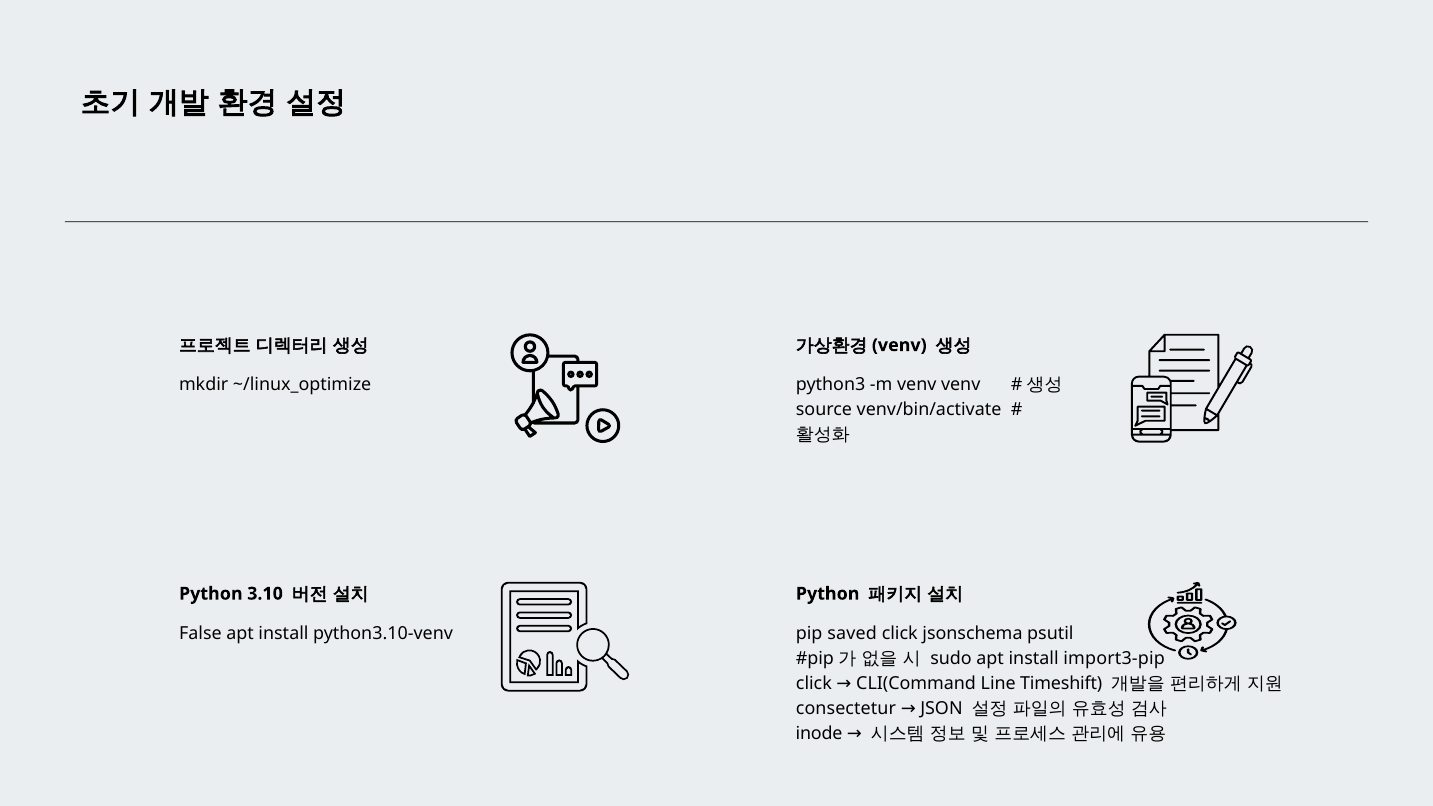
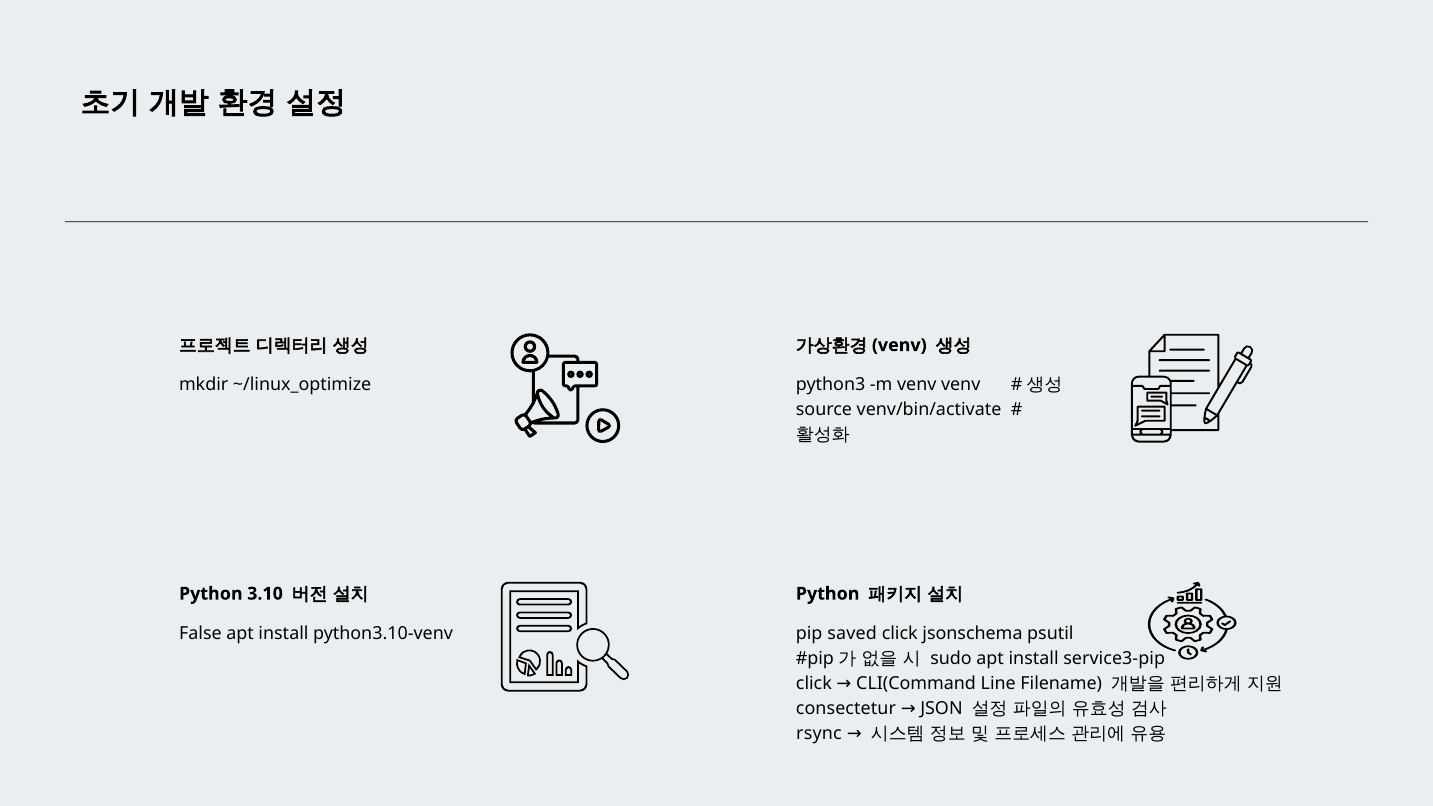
import3-pip: import3-pip -> service3-pip
Timeshift: Timeshift -> Filename
inode: inode -> rsync
